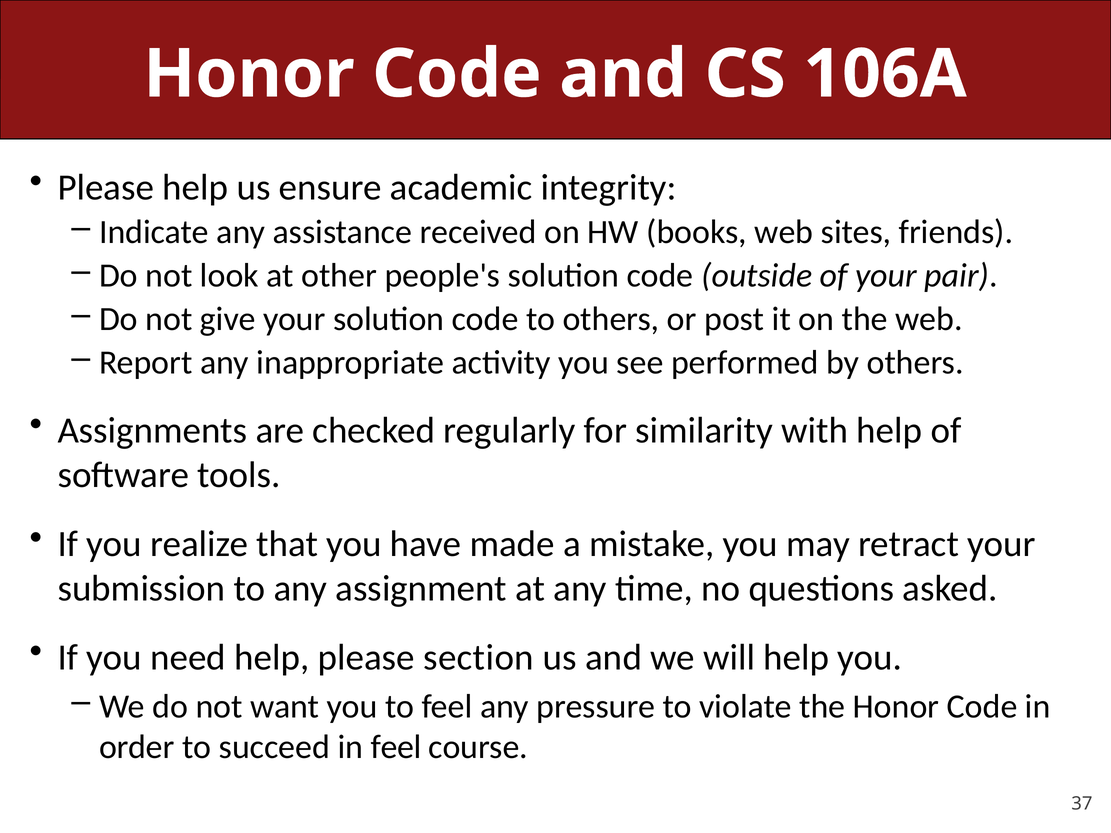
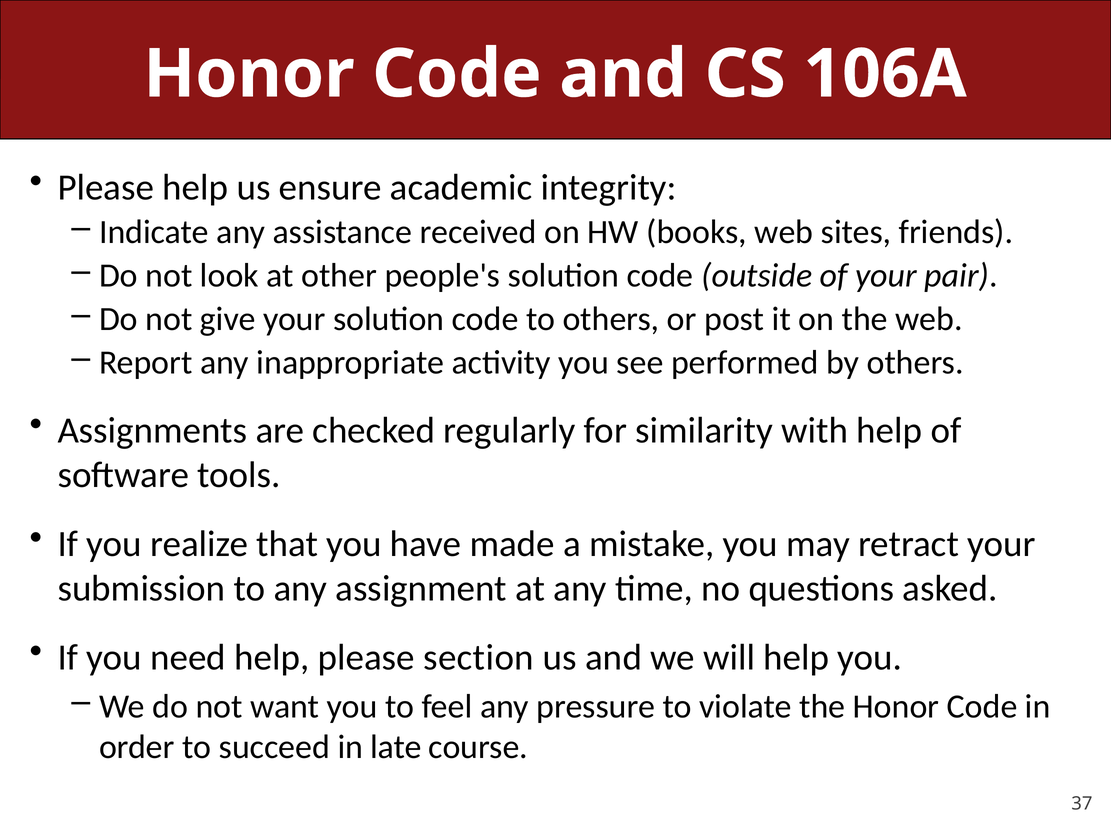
in feel: feel -> late
